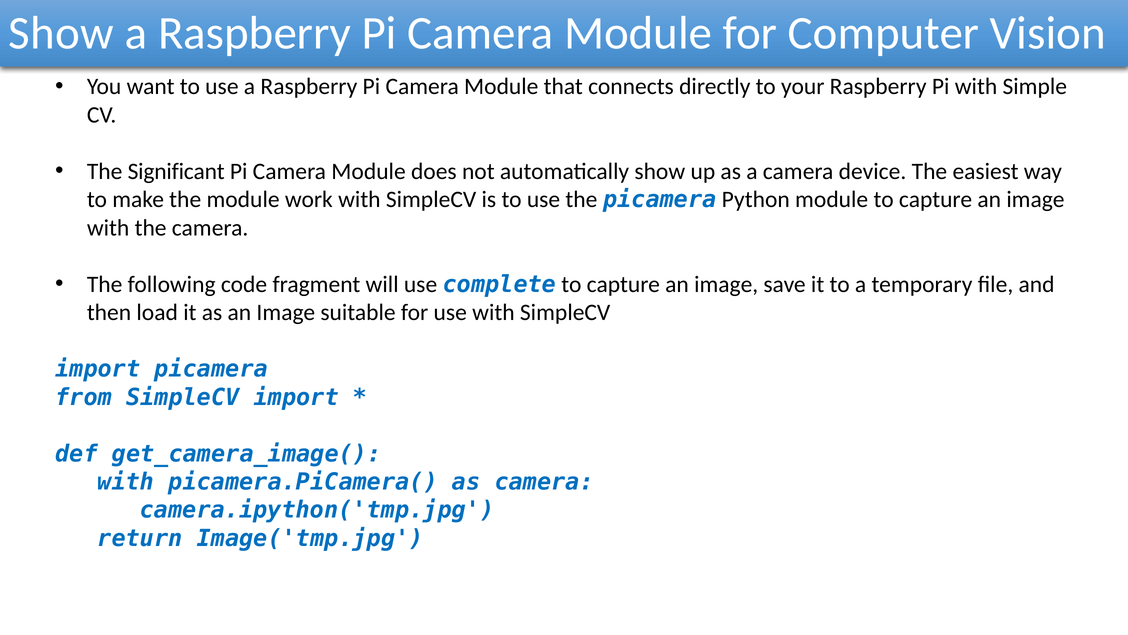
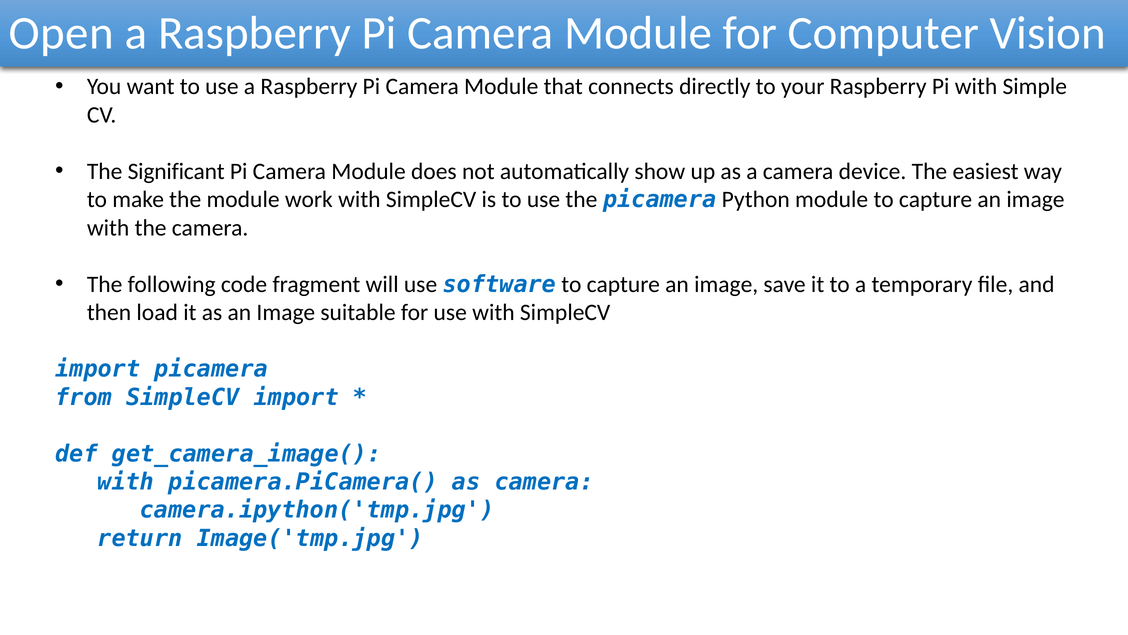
Show at (61, 33): Show -> Open
complete: complete -> software
